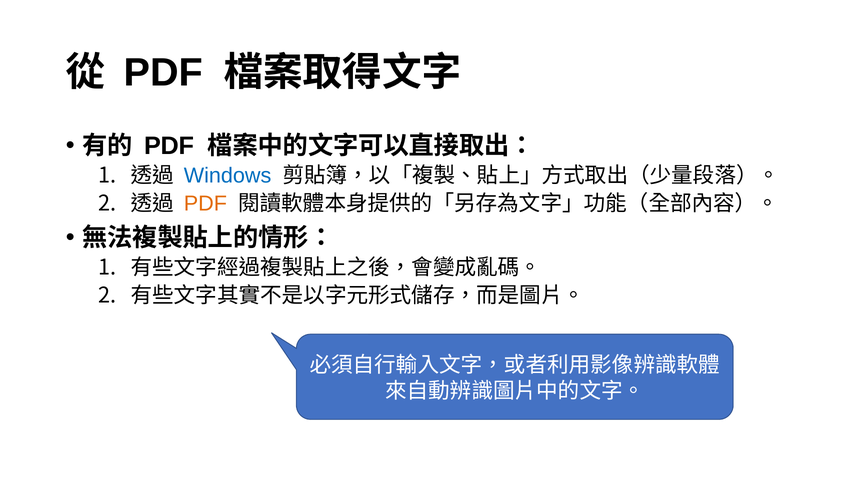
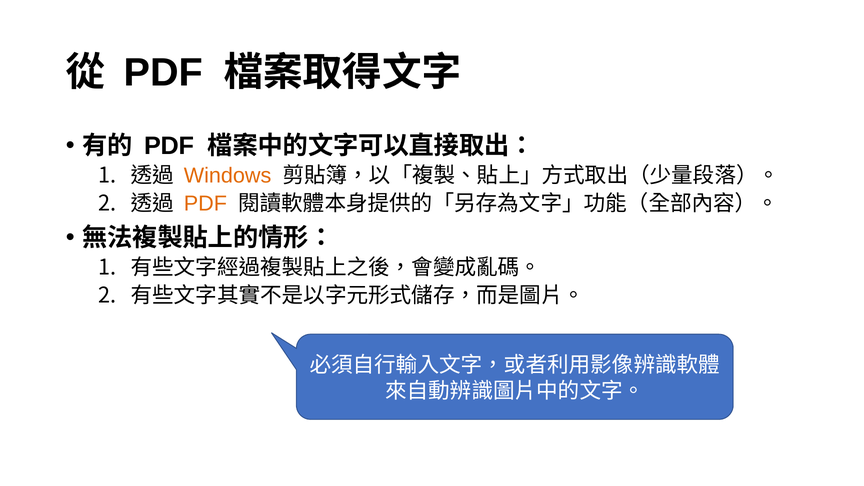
Windows colour: blue -> orange
